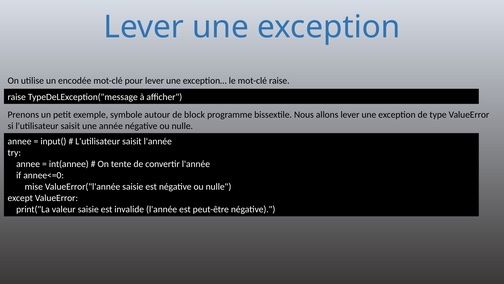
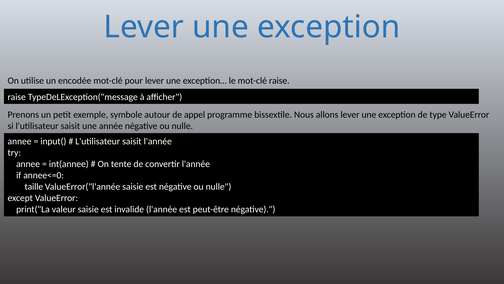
block: block -> appel
mise: mise -> taille
